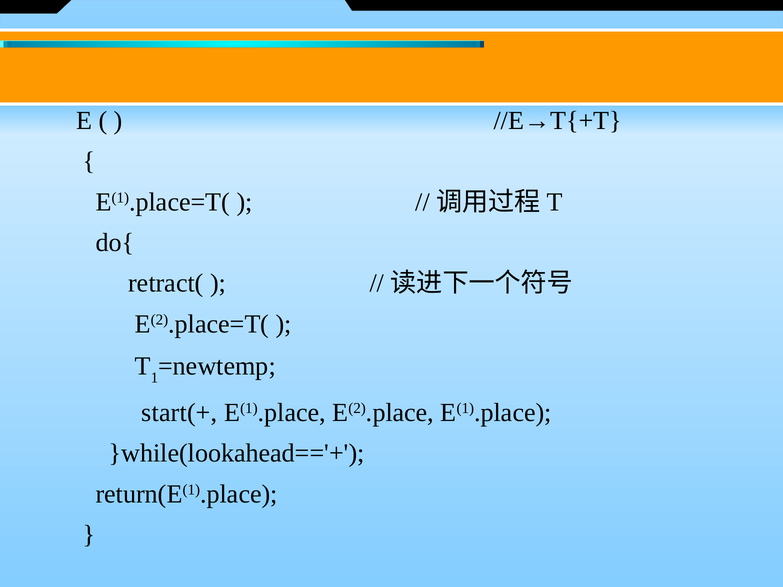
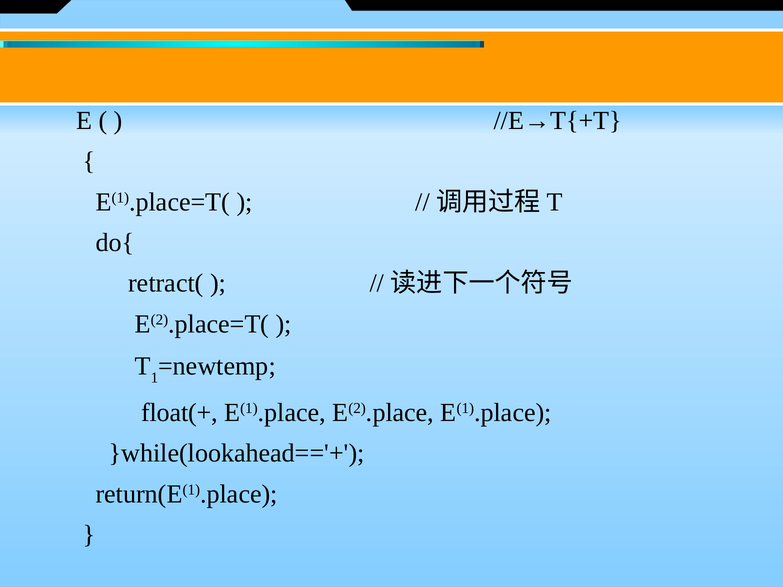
start(+: start(+ -> float(+
